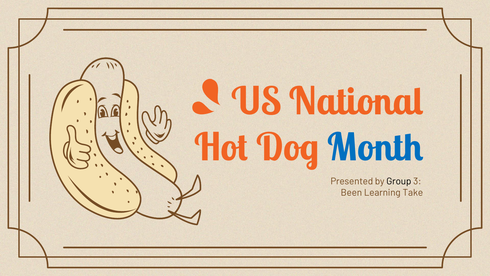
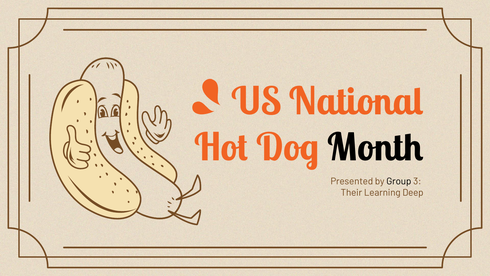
Month colour: blue -> black
Been: Been -> Their
Take: Take -> Deep
